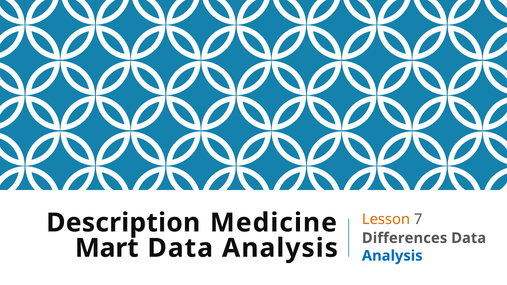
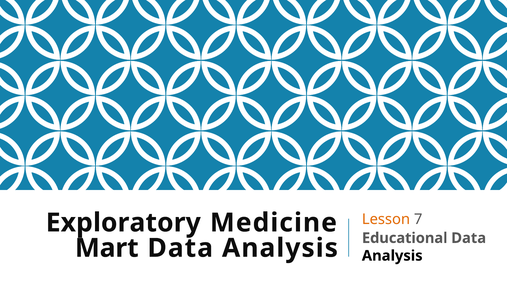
Description: Description -> Exploratory
Differences: Differences -> Educational
Analysis at (392, 256) colour: blue -> black
